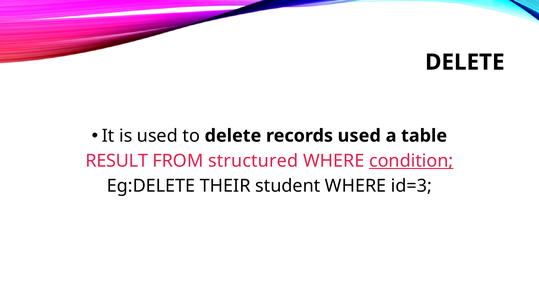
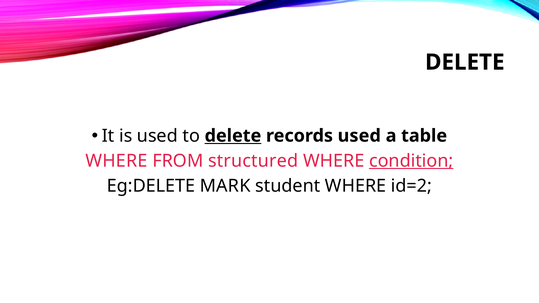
delete at (233, 136) underline: none -> present
RESULT at (117, 161): RESULT -> WHERE
THEIR: THEIR -> MARK
id=3: id=3 -> id=2
